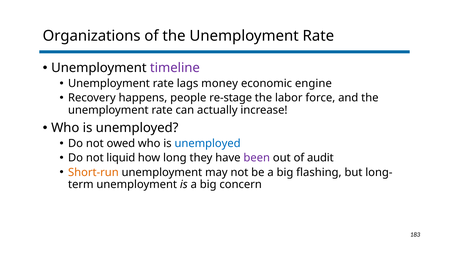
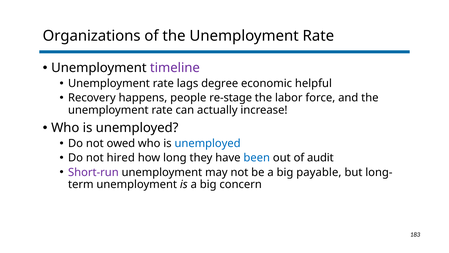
money: money -> degree
engine: engine -> helpful
liquid: liquid -> hired
been colour: purple -> blue
Short-run colour: orange -> purple
flashing: flashing -> payable
